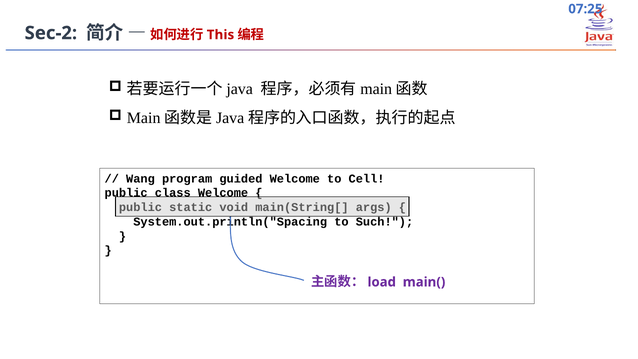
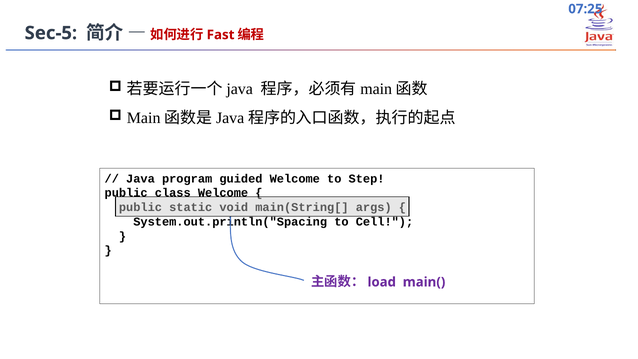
Sec-2: Sec-2 -> Sec-5
This: This -> Fast
Wang: Wang -> Java
Cell: Cell -> Step
Such: Such -> Cell
